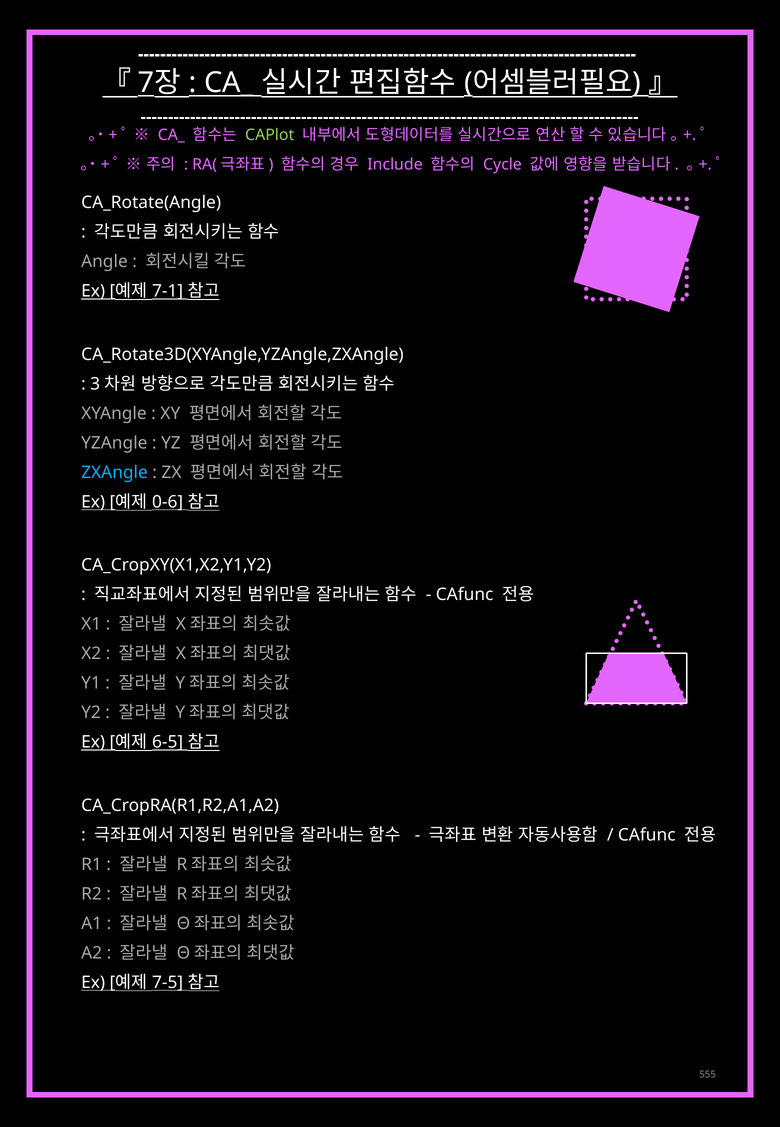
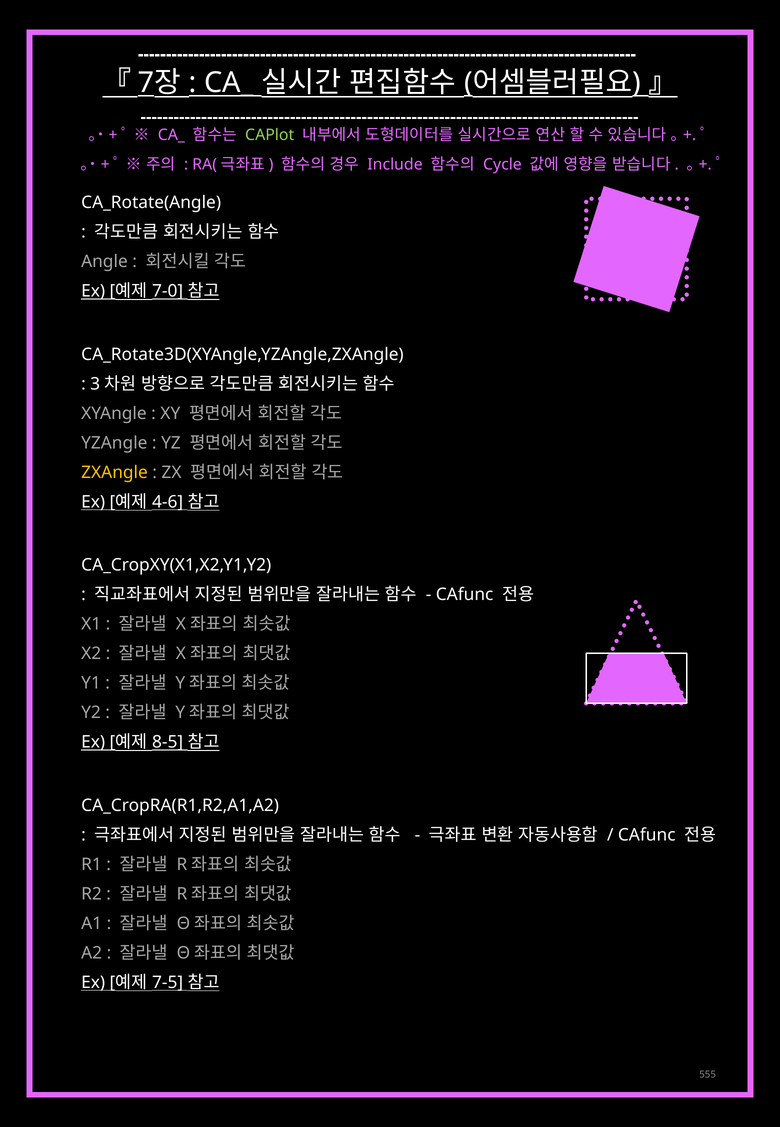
7-1: 7-1 -> 7-0
ZXAngle colour: light blue -> yellow
0-6: 0-6 -> 4-6
6-5: 6-5 -> 8-5
